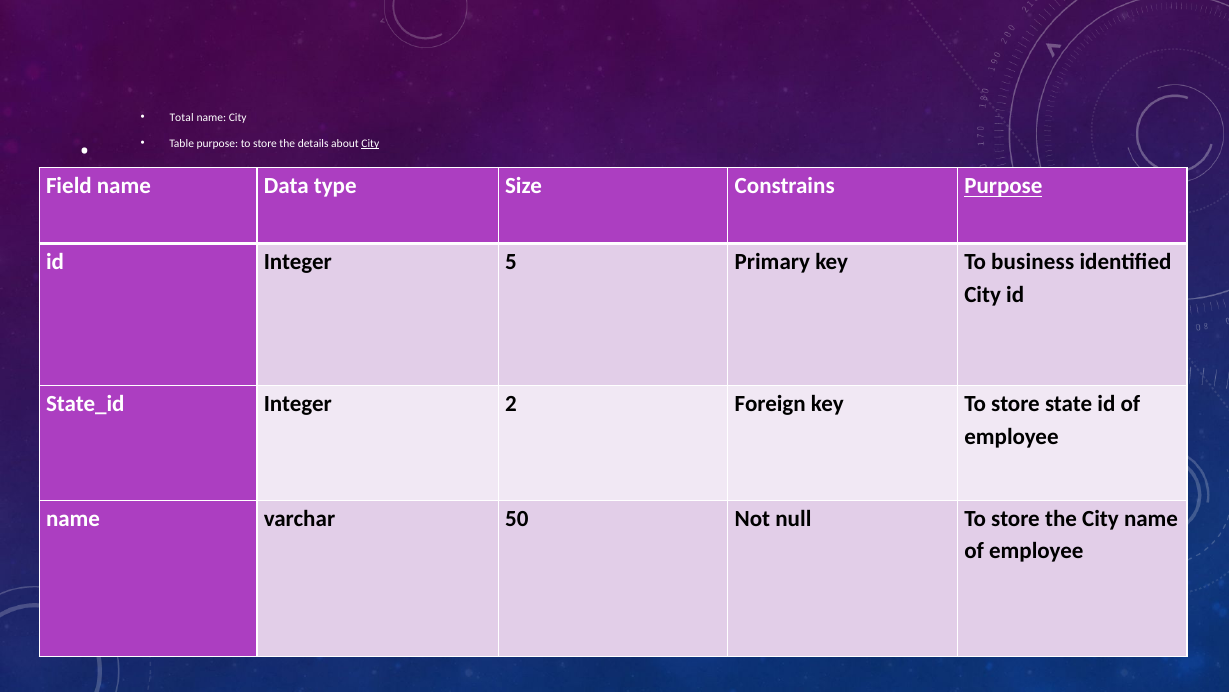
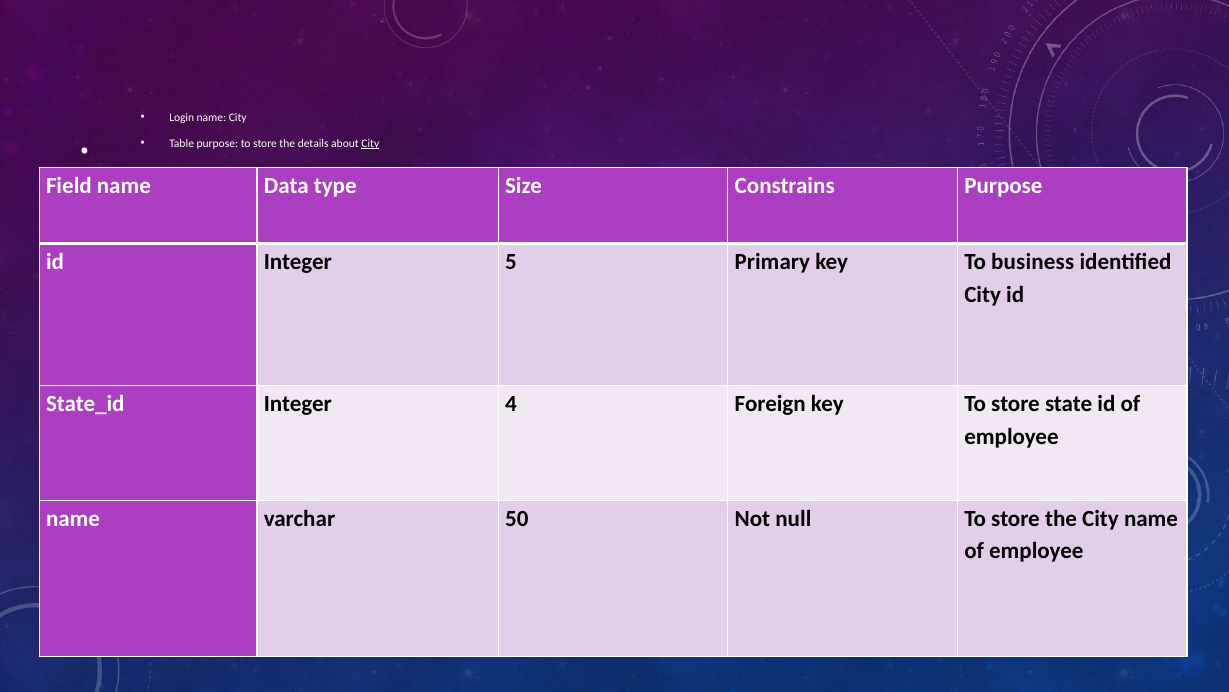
Total: Total -> Login
Purpose at (1003, 186) underline: present -> none
2: 2 -> 4
